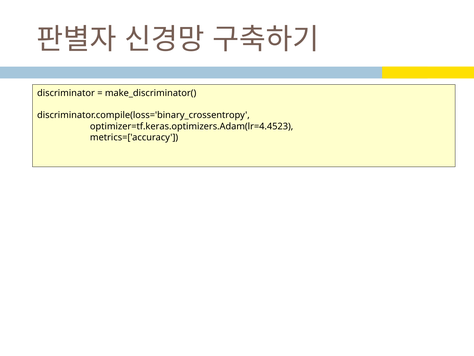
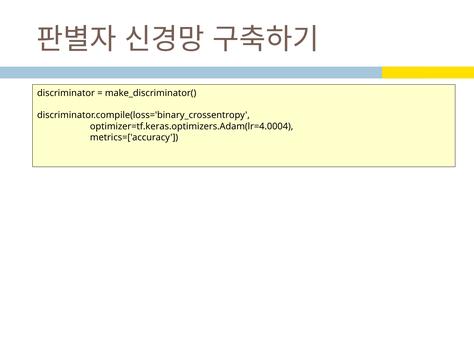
optimizer=tf.keras.optimizers.Adam(lr=4.4523: optimizer=tf.keras.optimizers.Adam(lr=4.4523 -> optimizer=tf.keras.optimizers.Adam(lr=4.0004
